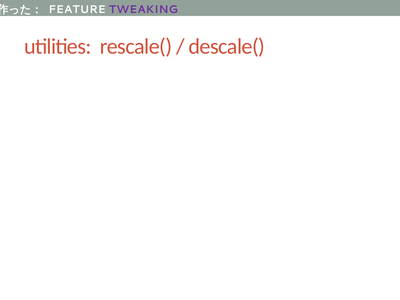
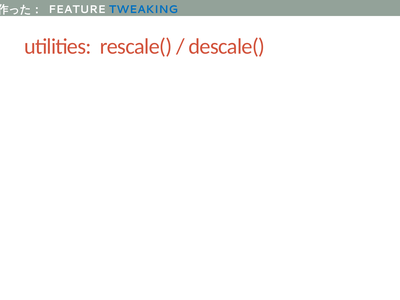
TWEAKING colour: purple -> blue
